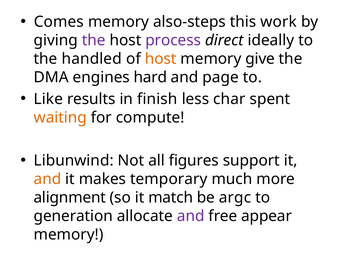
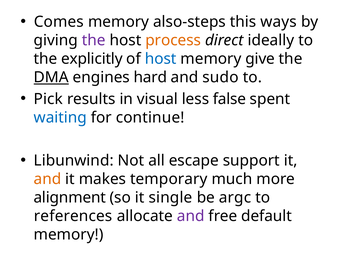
work: work -> ways
process colour: purple -> orange
handled: handled -> explicitly
host at (161, 59) colour: orange -> blue
DMA underline: none -> present
page: page -> sudo
Like: Like -> Pick
finish: finish -> visual
char: char -> false
waiting colour: orange -> blue
compute: compute -> continue
figures: figures -> escape
match: match -> single
generation: generation -> references
appear: appear -> default
